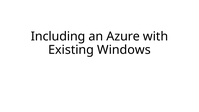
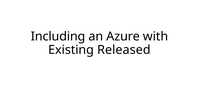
Windows: Windows -> Released
